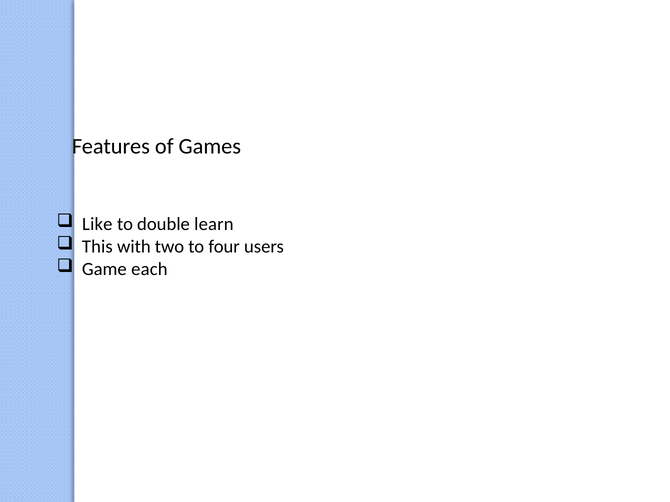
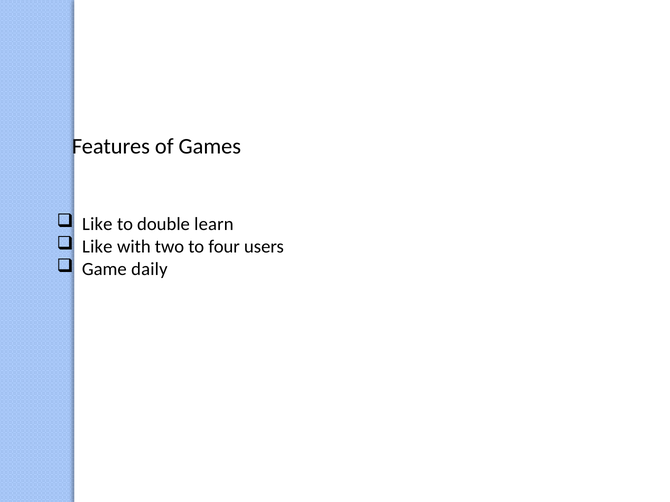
This at (97, 247): This -> Like
each: each -> daily
